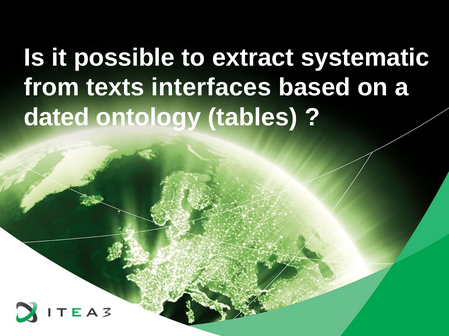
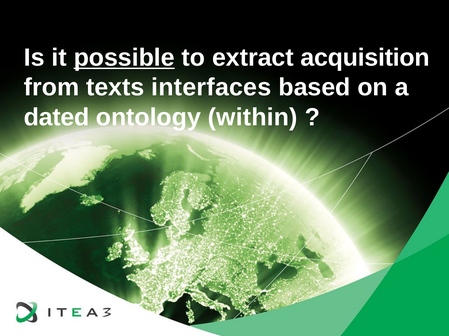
possible underline: none -> present
systematic: systematic -> acquisition
tables: tables -> within
